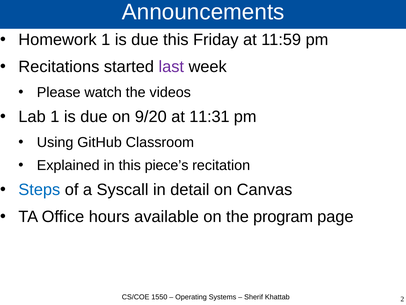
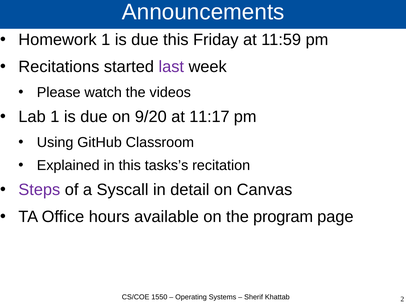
11:31: 11:31 -> 11:17
piece’s: piece’s -> tasks’s
Steps colour: blue -> purple
